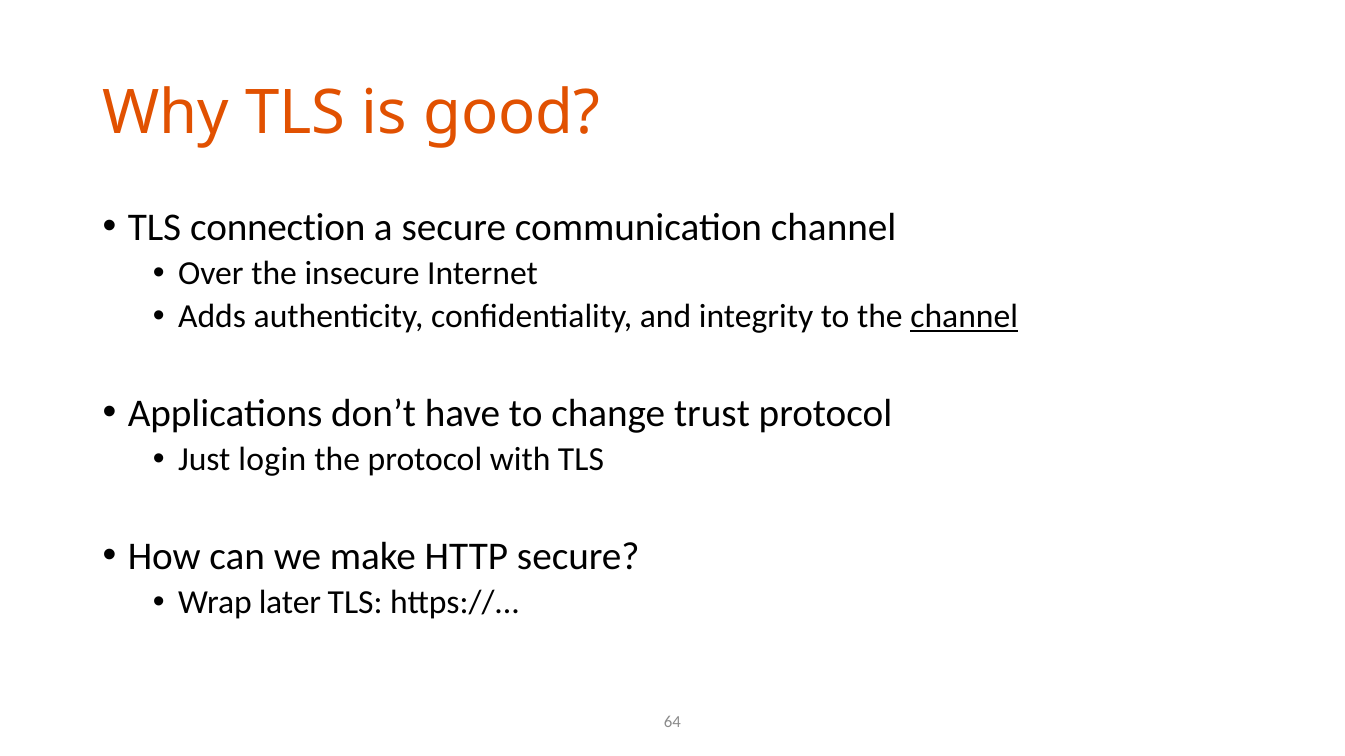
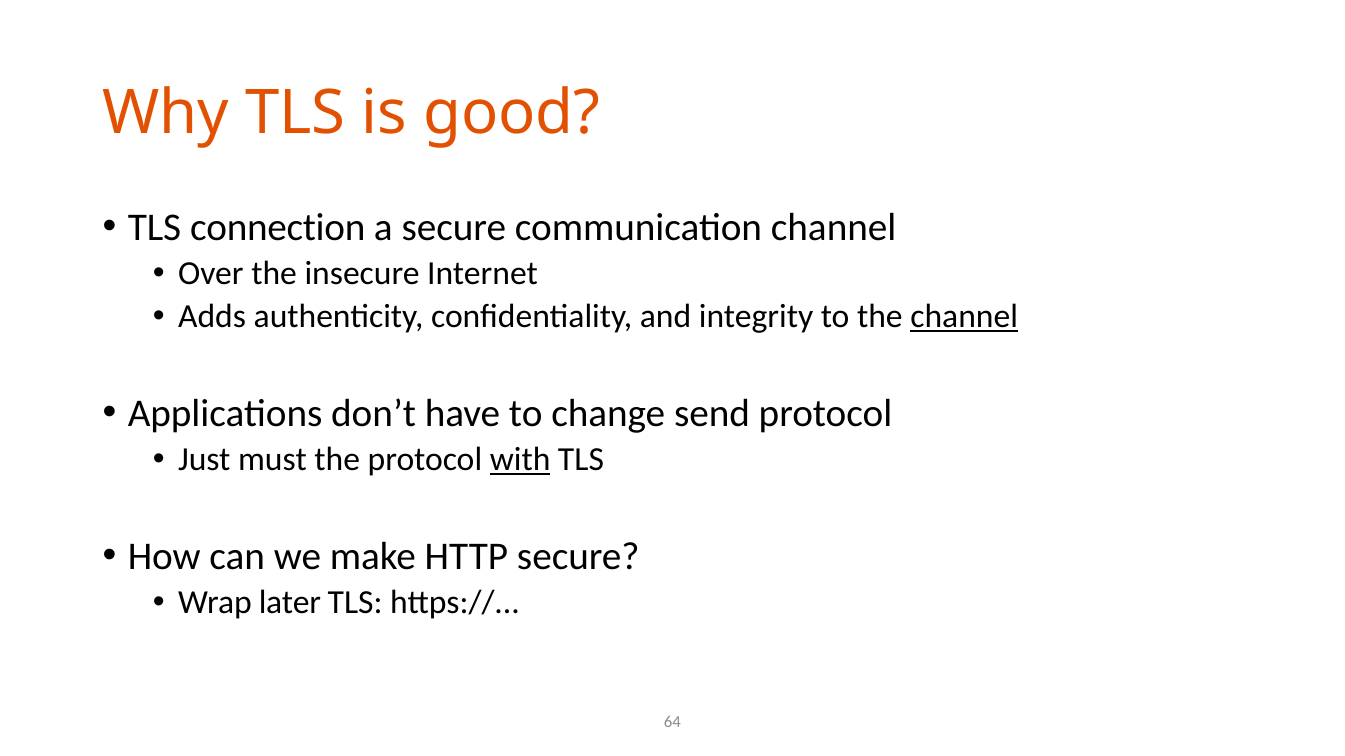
trust: trust -> send
login: login -> must
with underline: none -> present
